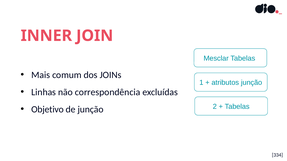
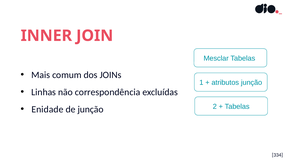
Objetivo: Objetivo -> Enidade
